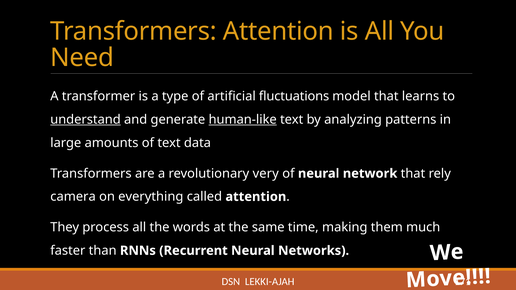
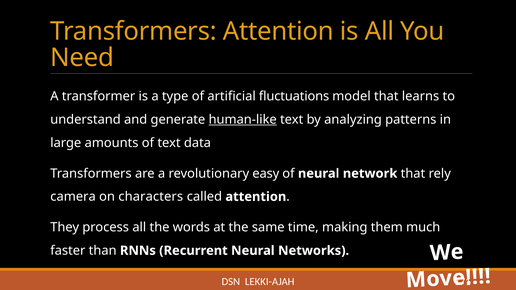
understand underline: present -> none
very: very -> easy
everything: everything -> characters
